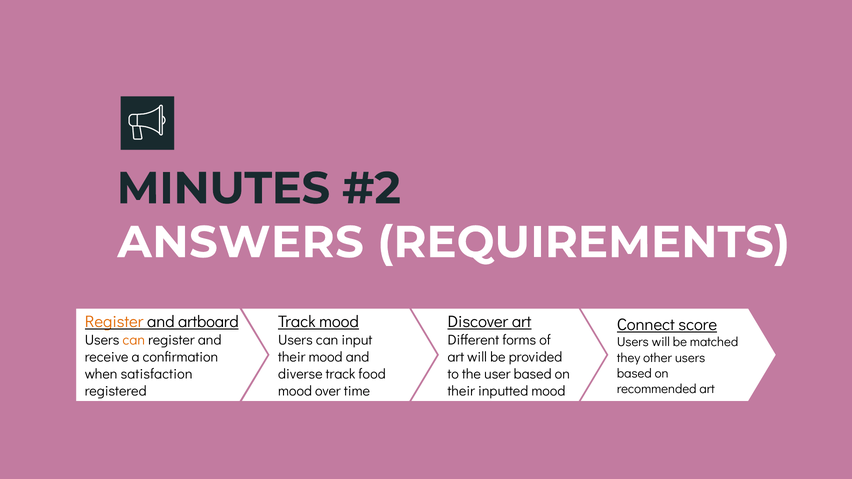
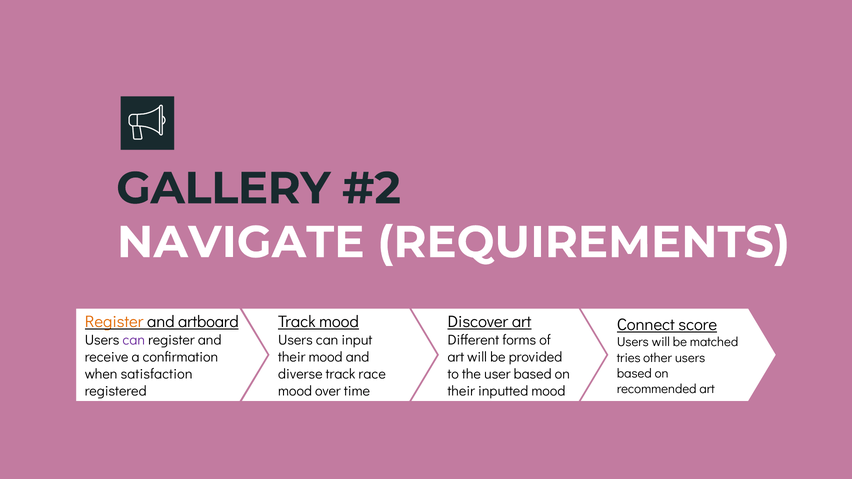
MINUTES: MINUTES -> GALLERY
ANSWERS: ANSWERS -> NAVIGATE
can at (134, 340) colour: orange -> purple
they: they -> tries
food: food -> race
